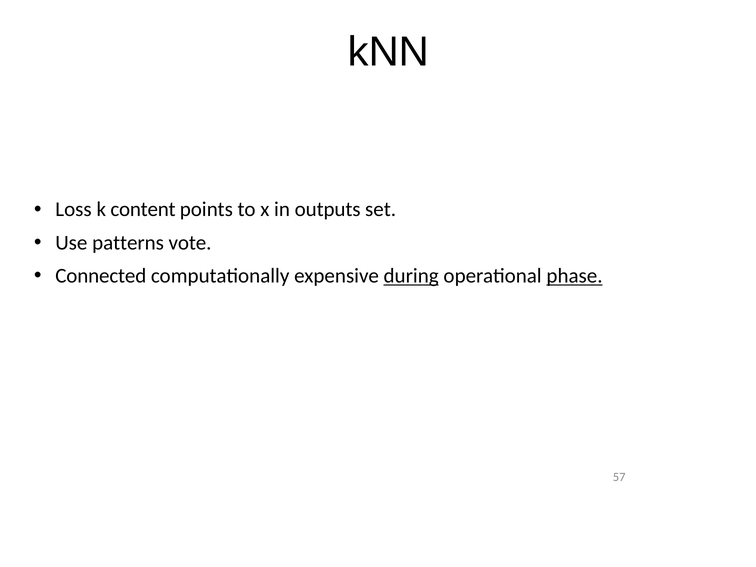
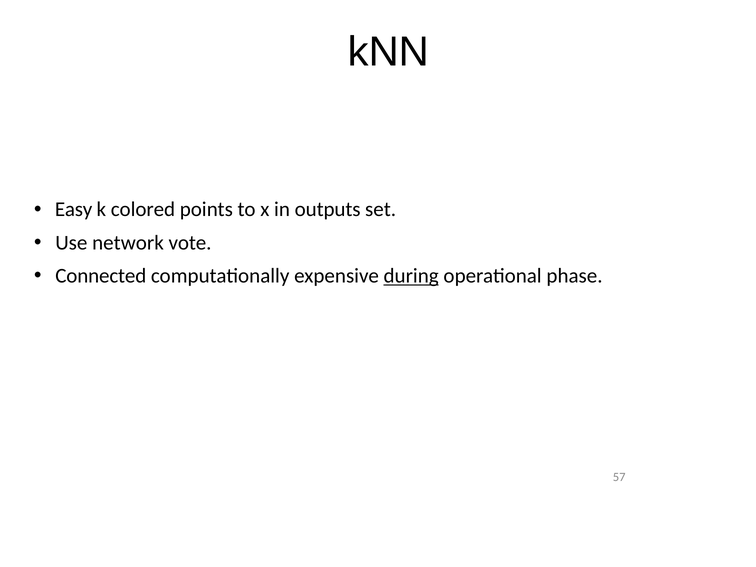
Loss: Loss -> Easy
content: content -> colored
patterns: patterns -> network
phase underline: present -> none
